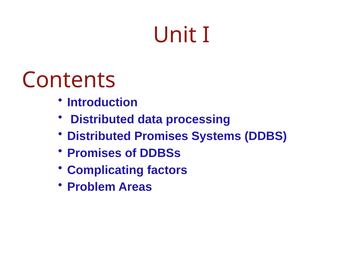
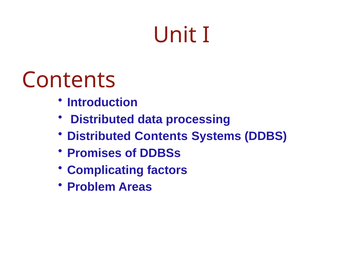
Distributed Promises: Promises -> Contents
